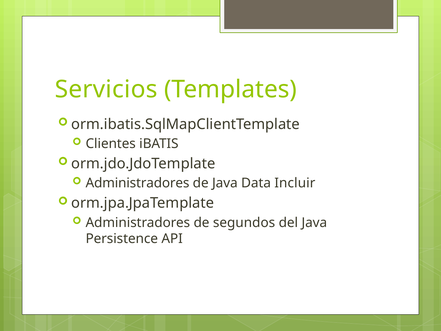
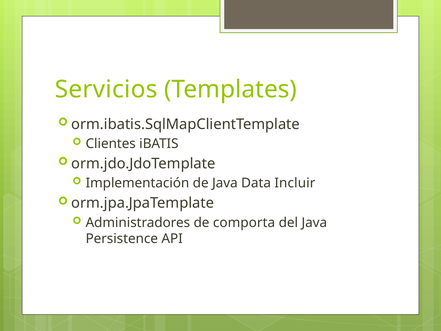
Administradores at (138, 183): Administradores -> Implementación
segundos: segundos -> comporta
